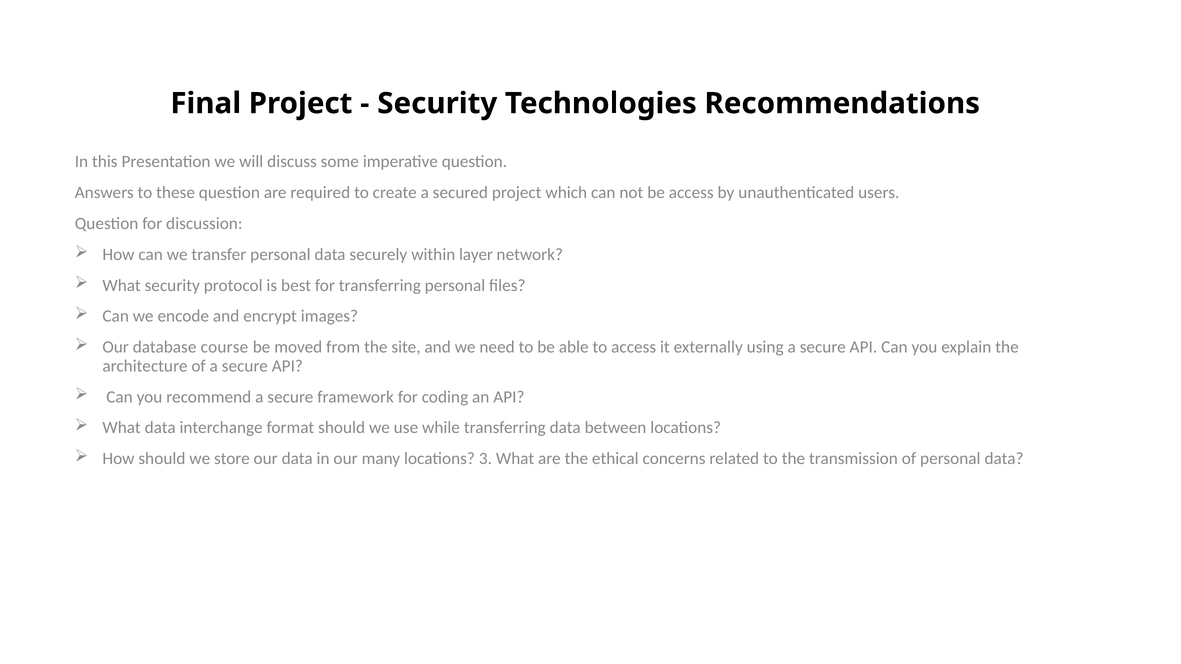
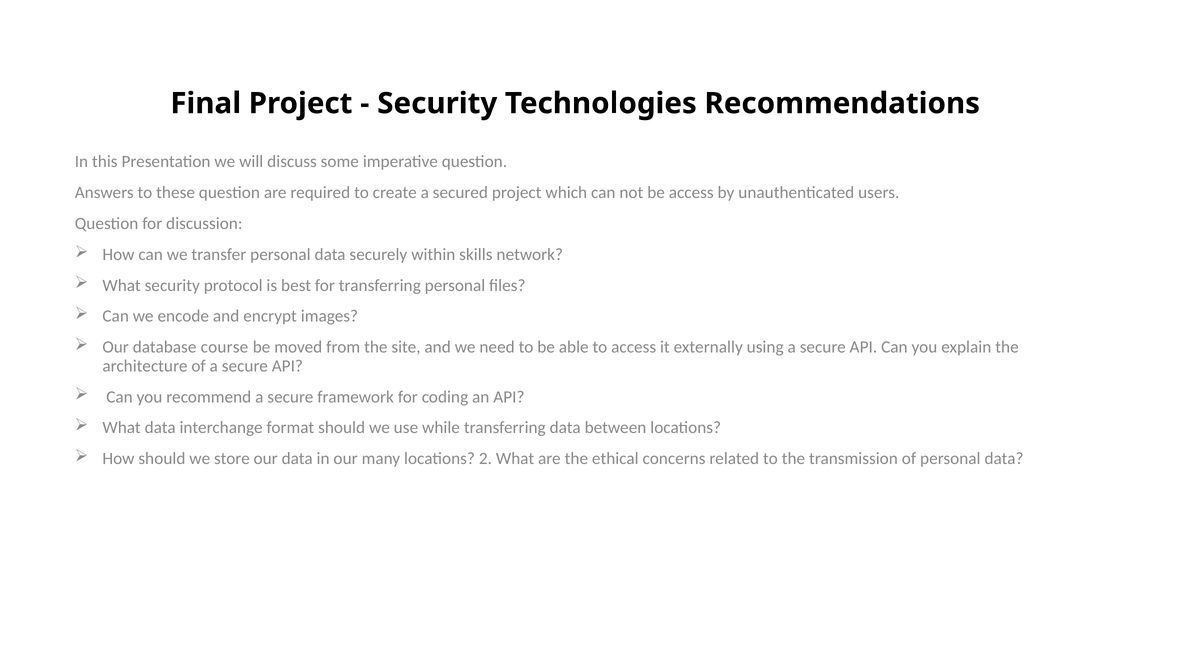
layer: layer -> skills
3: 3 -> 2
